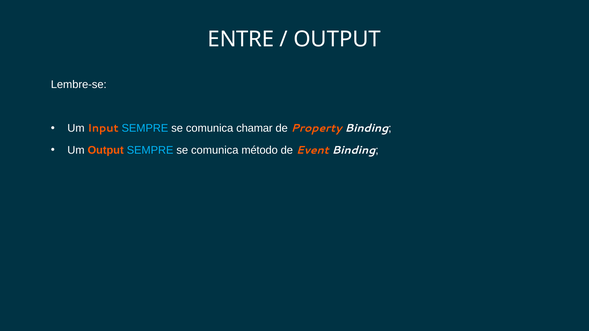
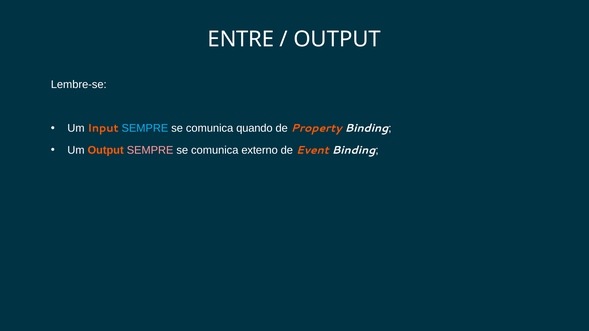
chamar: chamar -> quando
SEMPRE at (150, 150) colour: light blue -> pink
método: método -> externo
